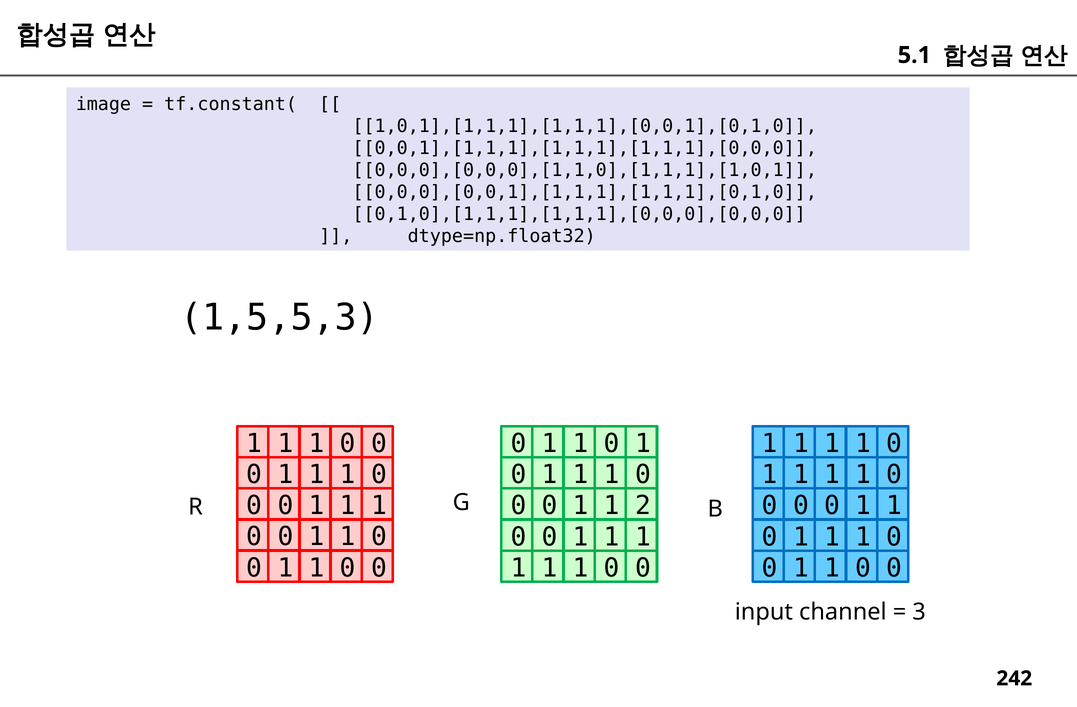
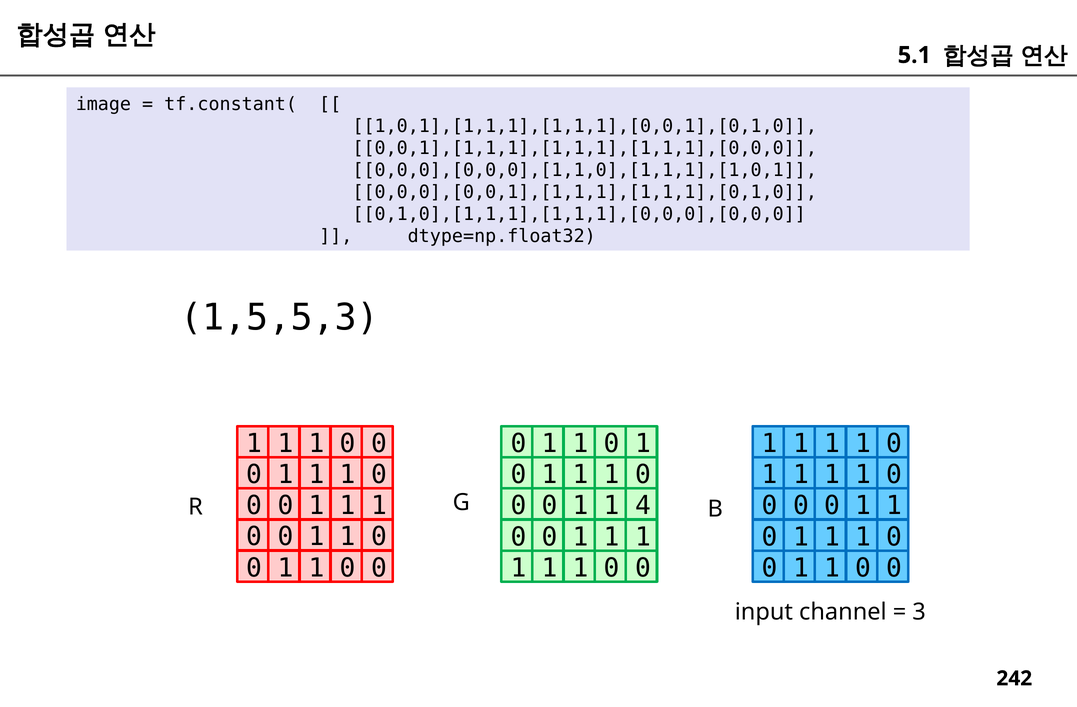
2: 2 -> 4
